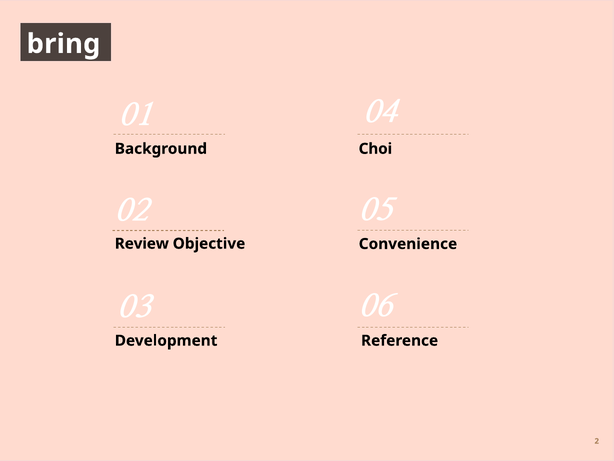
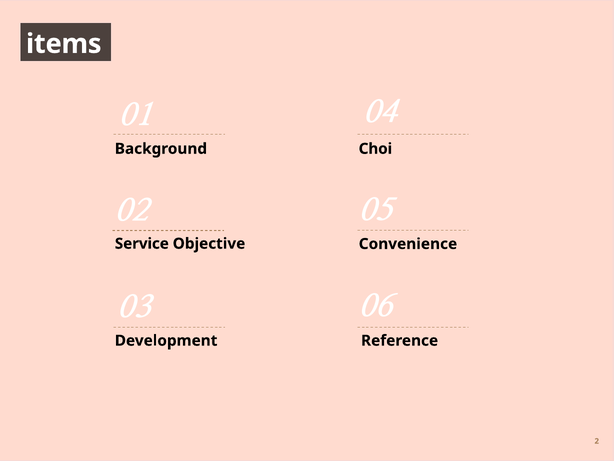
bring: bring -> items
Review: Review -> Service
